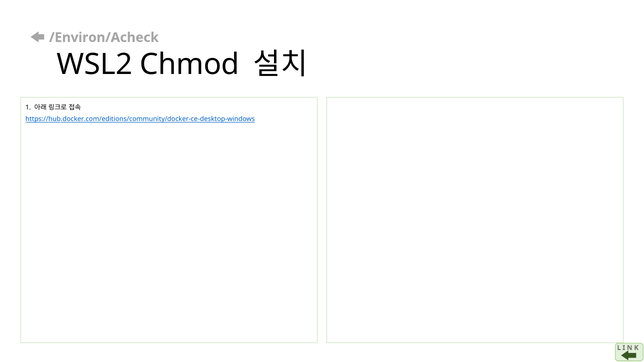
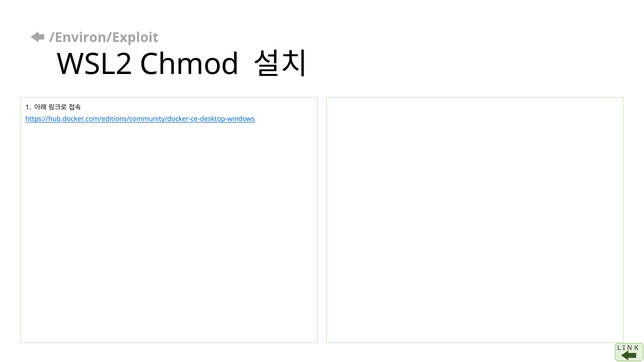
/Environ/Acheck: /Environ/Acheck -> /Environ/Exploit
